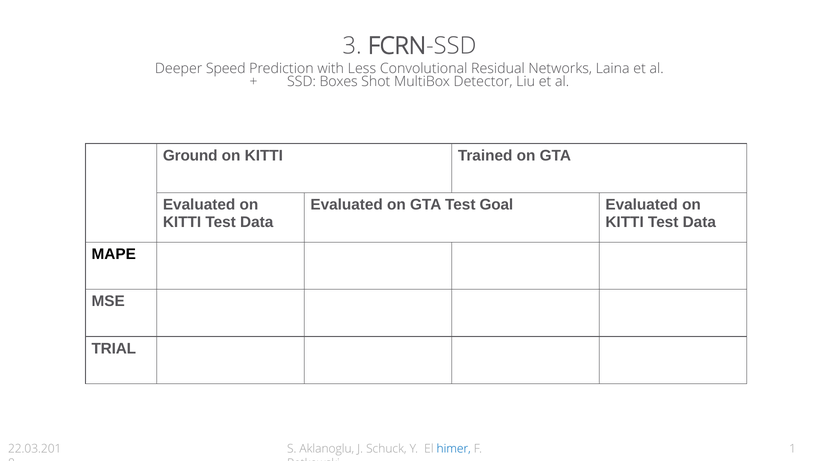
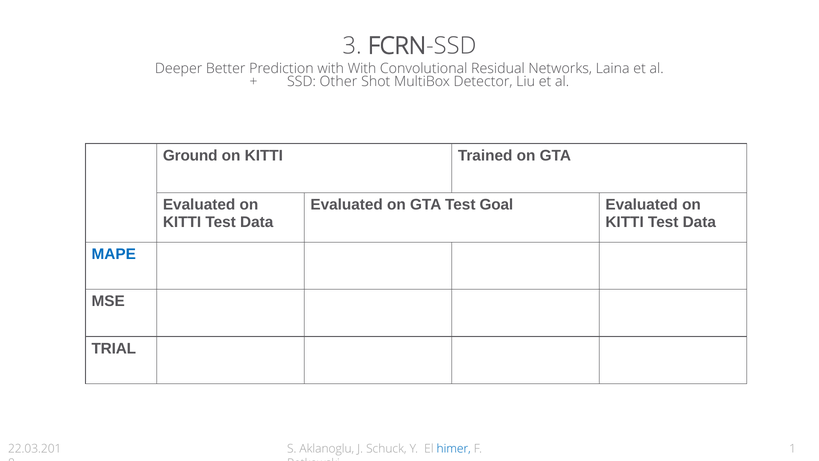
Speed: Speed -> Better
with Less: Less -> With
Boxes: Boxes -> Other
MAPE colour: black -> blue
